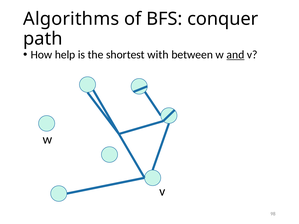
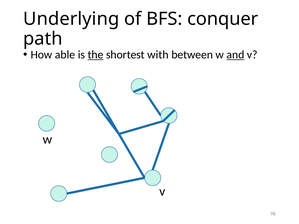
Algorithms: Algorithms -> Underlying
help: help -> able
the underline: none -> present
